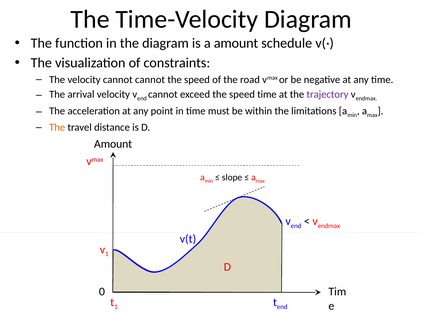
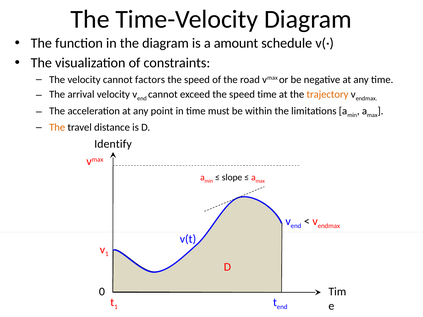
cannot cannot: cannot -> factors
trajectory colour: purple -> orange
Amount at (113, 144): Amount -> Identify
